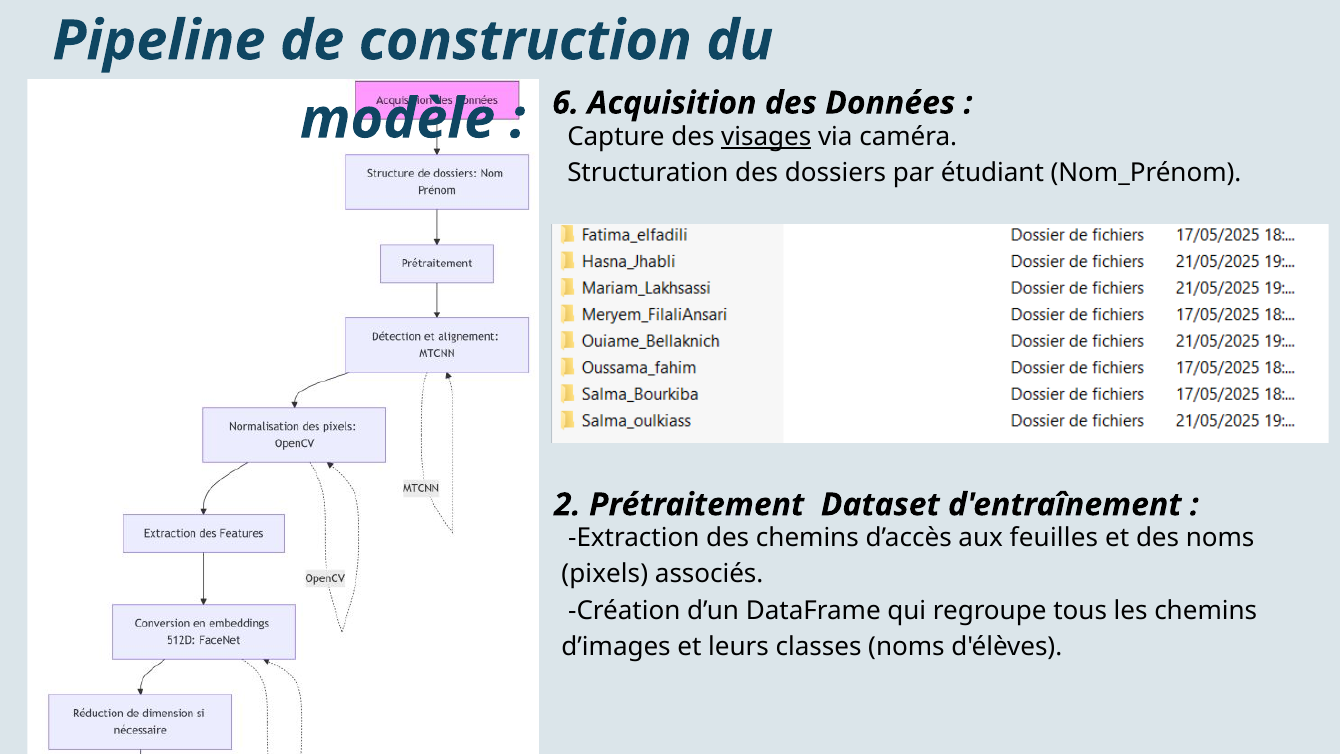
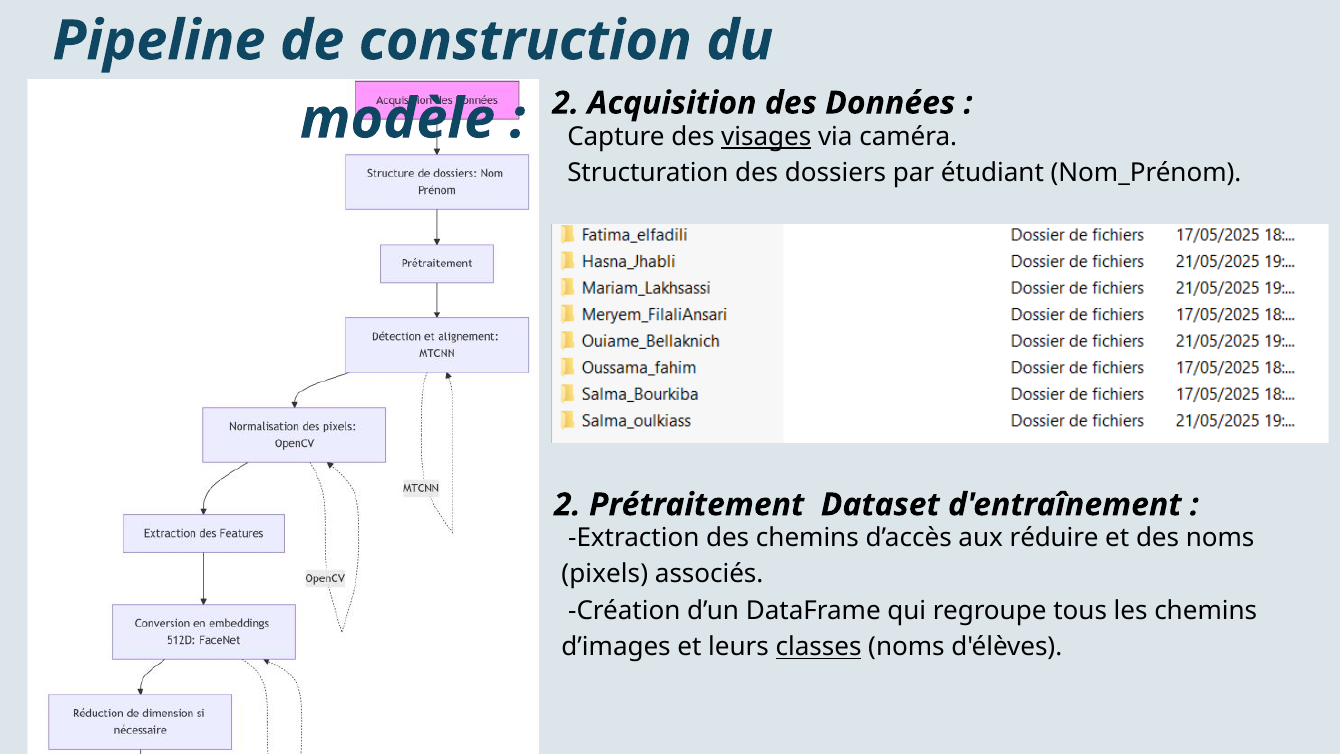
6 at (566, 103): 6 -> 2
feuilles: feuilles -> réduire
classes underline: none -> present
